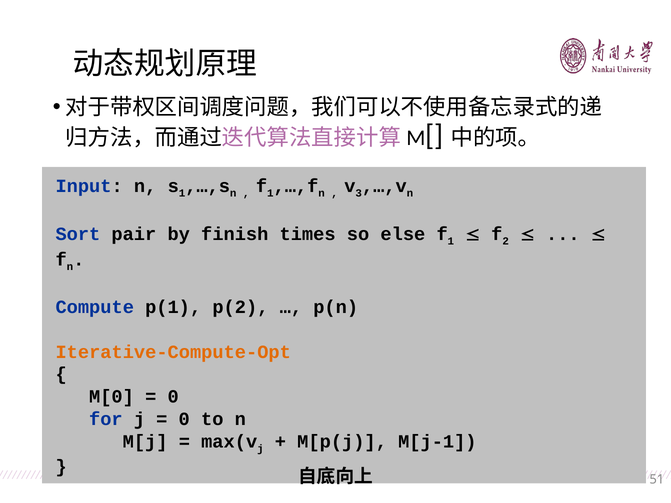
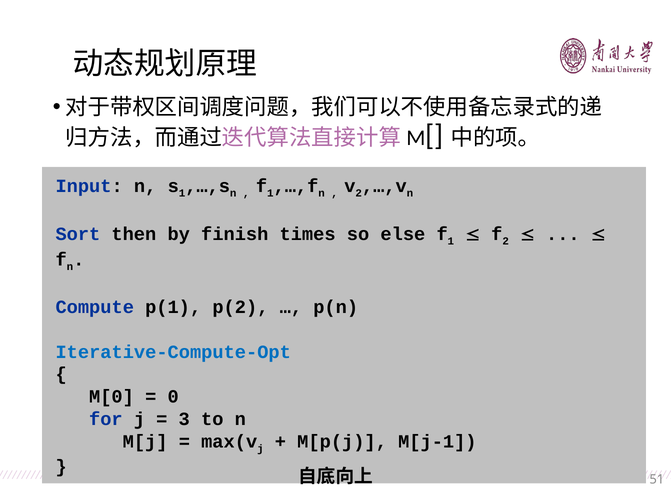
3 at (359, 194): 3 -> 2
pair: pair -> then
Iterative-Compute-Opt colour: orange -> blue
0 at (184, 419): 0 -> 3
